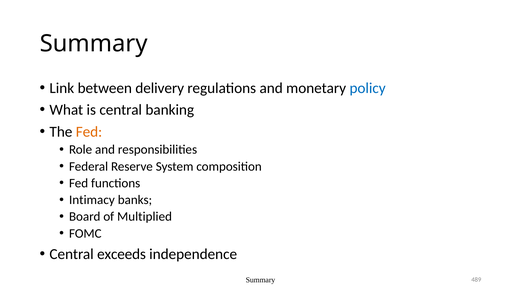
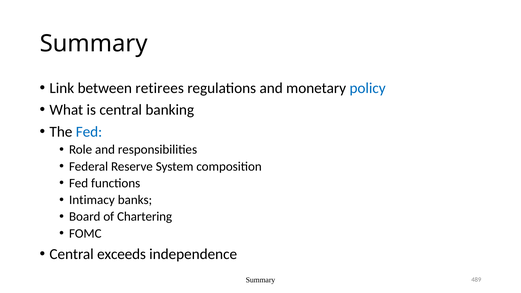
delivery: delivery -> retirees
Fed at (89, 132) colour: orange -> blue
Multiplied: Multiplied -> Chartering
